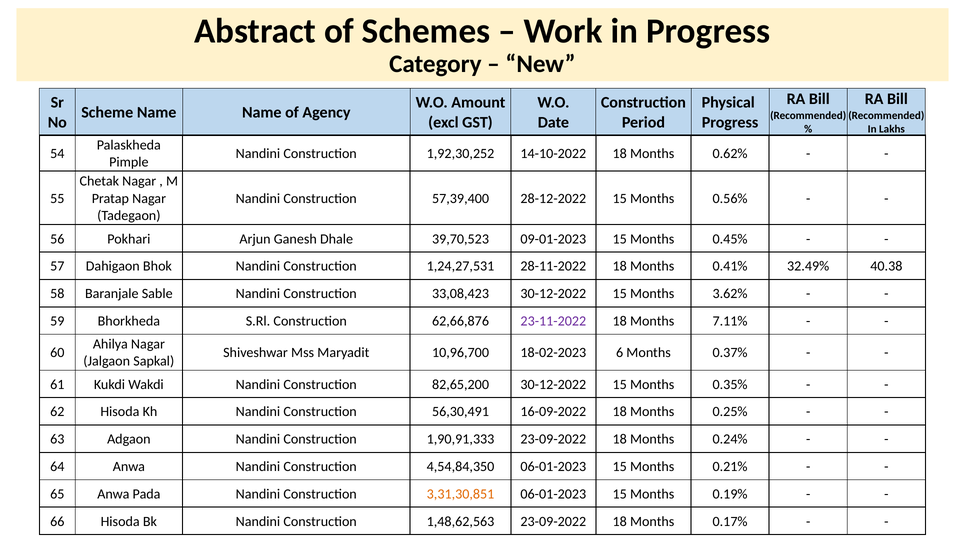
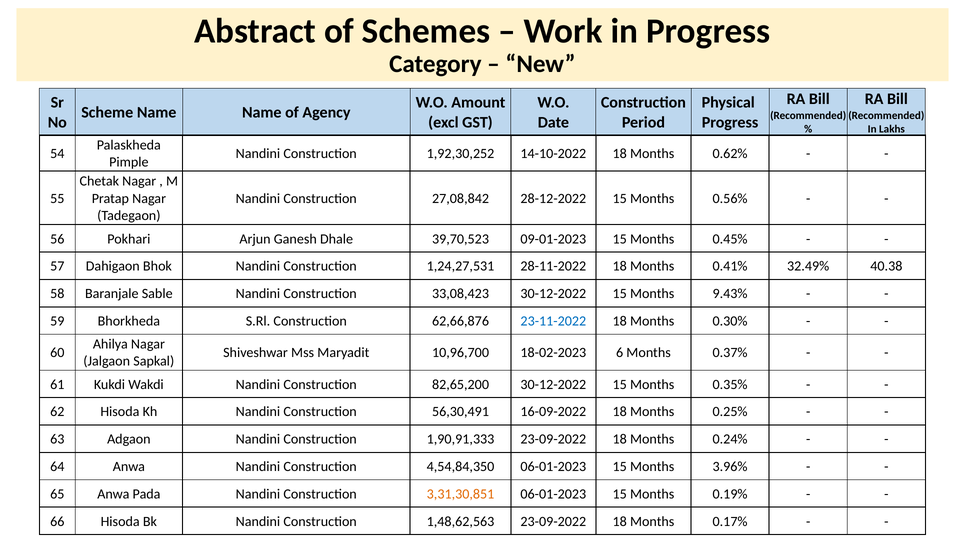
57,39,400: 57,39,400 -> 27,08,842
3.62%: 3.62% -> 9.43%
23-11-2022 colour: purple -> blue
7.11%: 7.11% -> 0.30%
0.21%: 0.21% -> 3.96%
